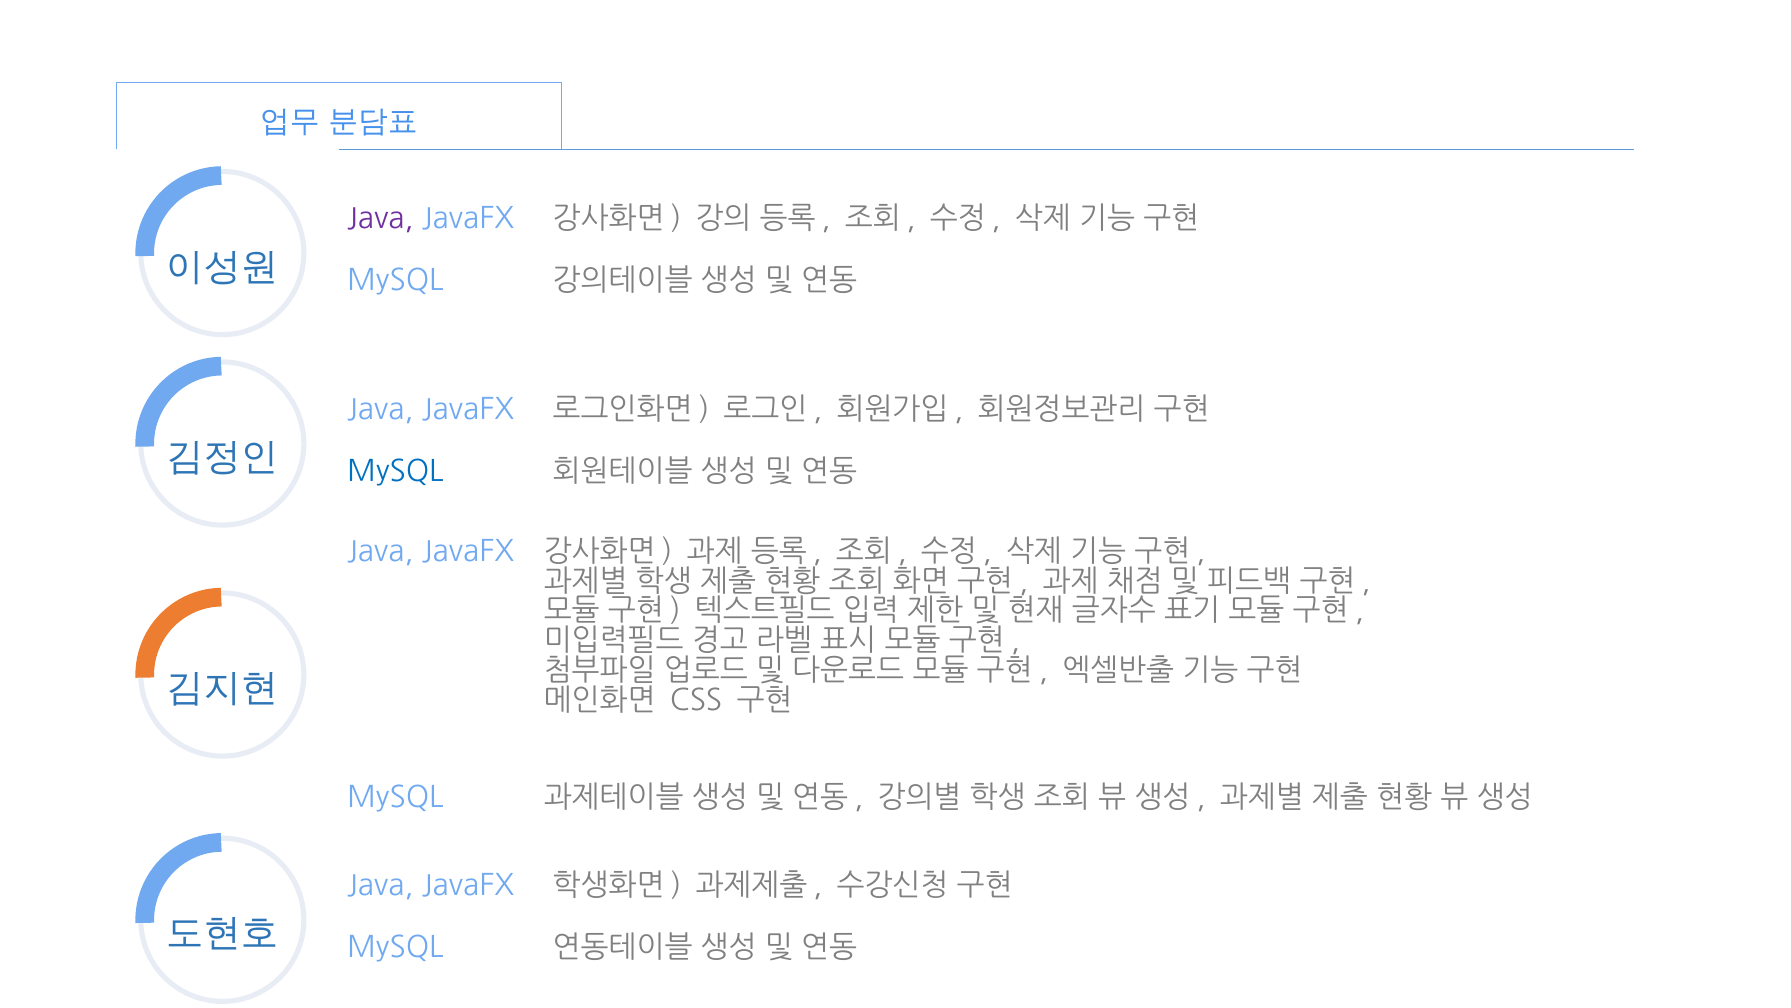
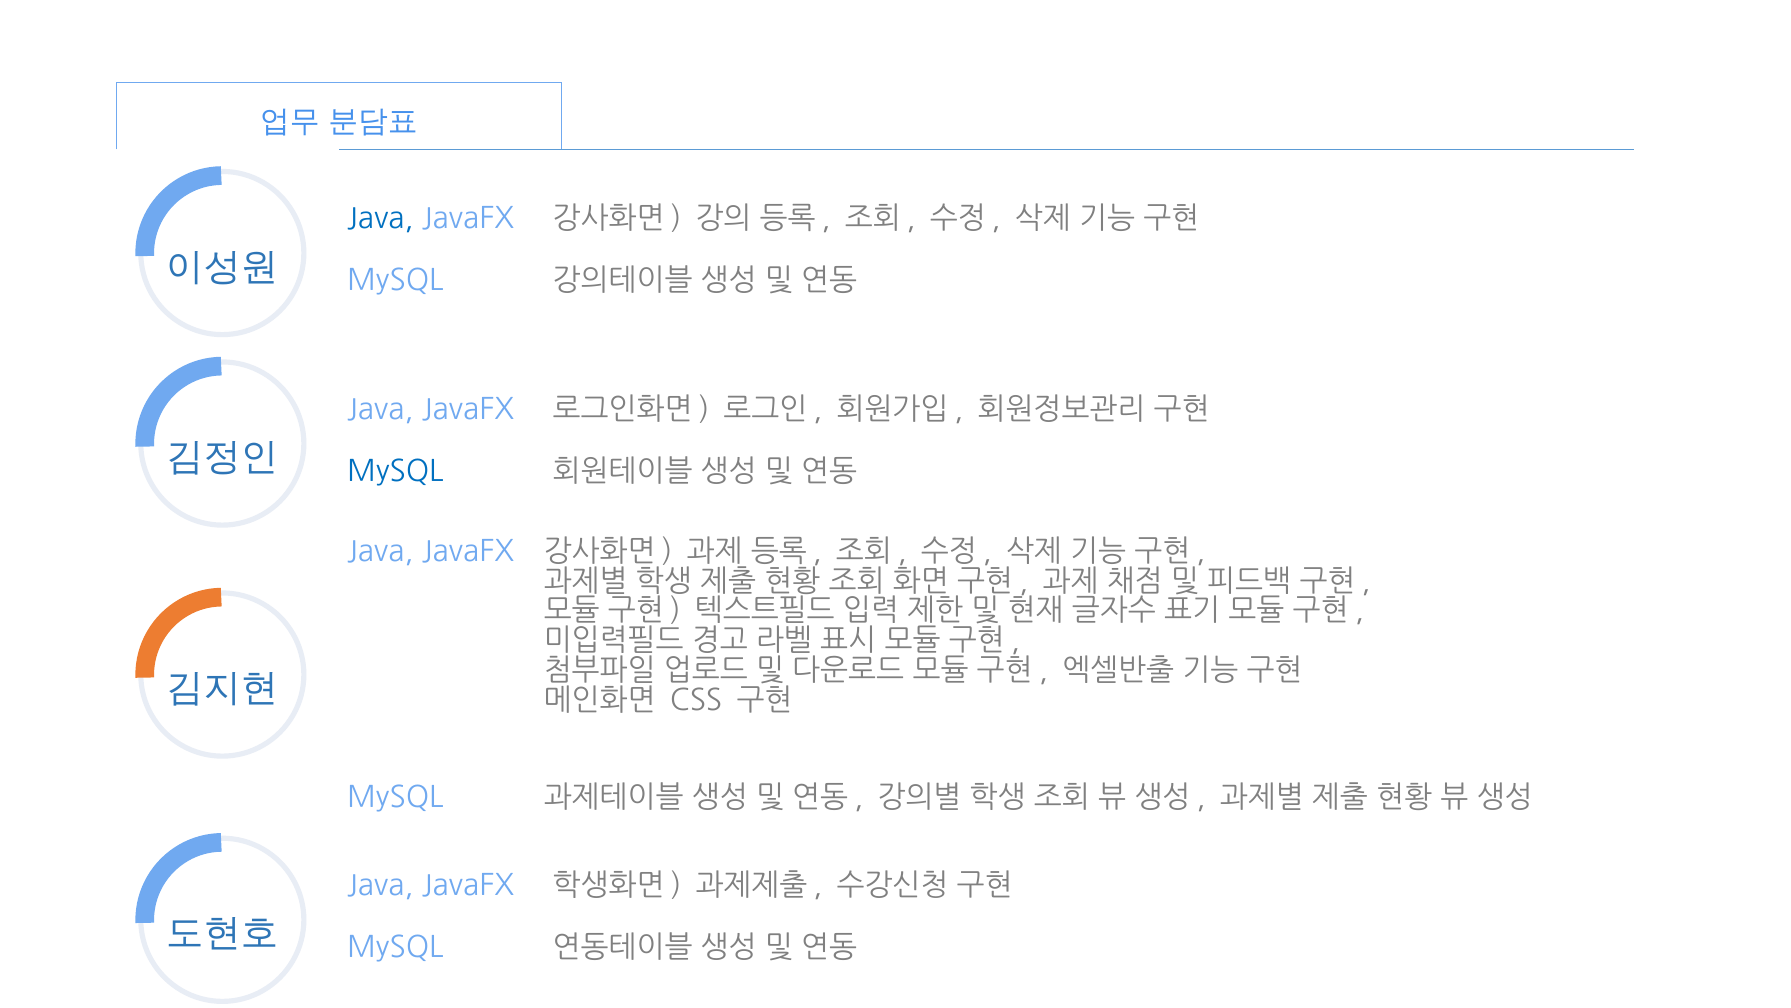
Java at (380, 219) colour: purple -> blue
